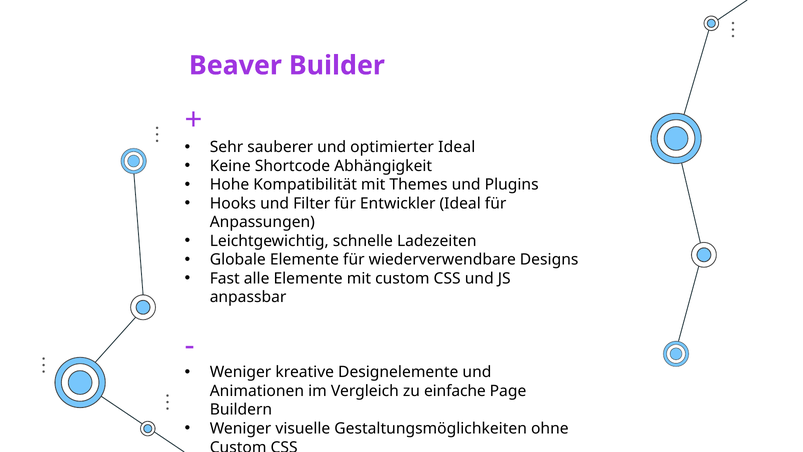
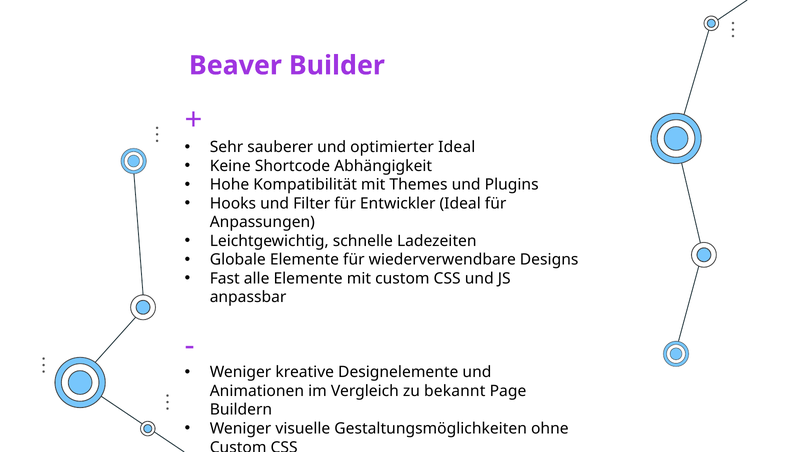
einfache: einfache -> bekannt
